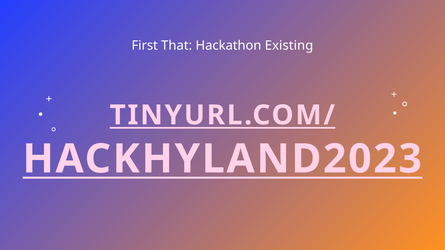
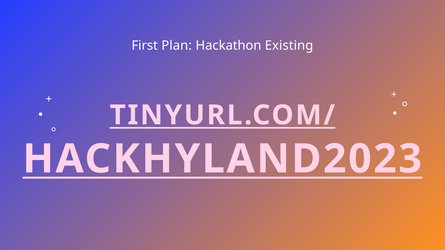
That: That -> Plan
